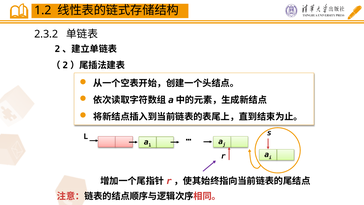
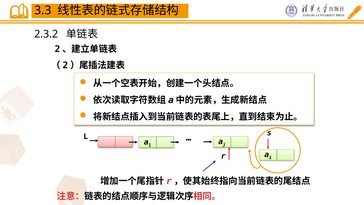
1.2: 1.2 -> 3.3
